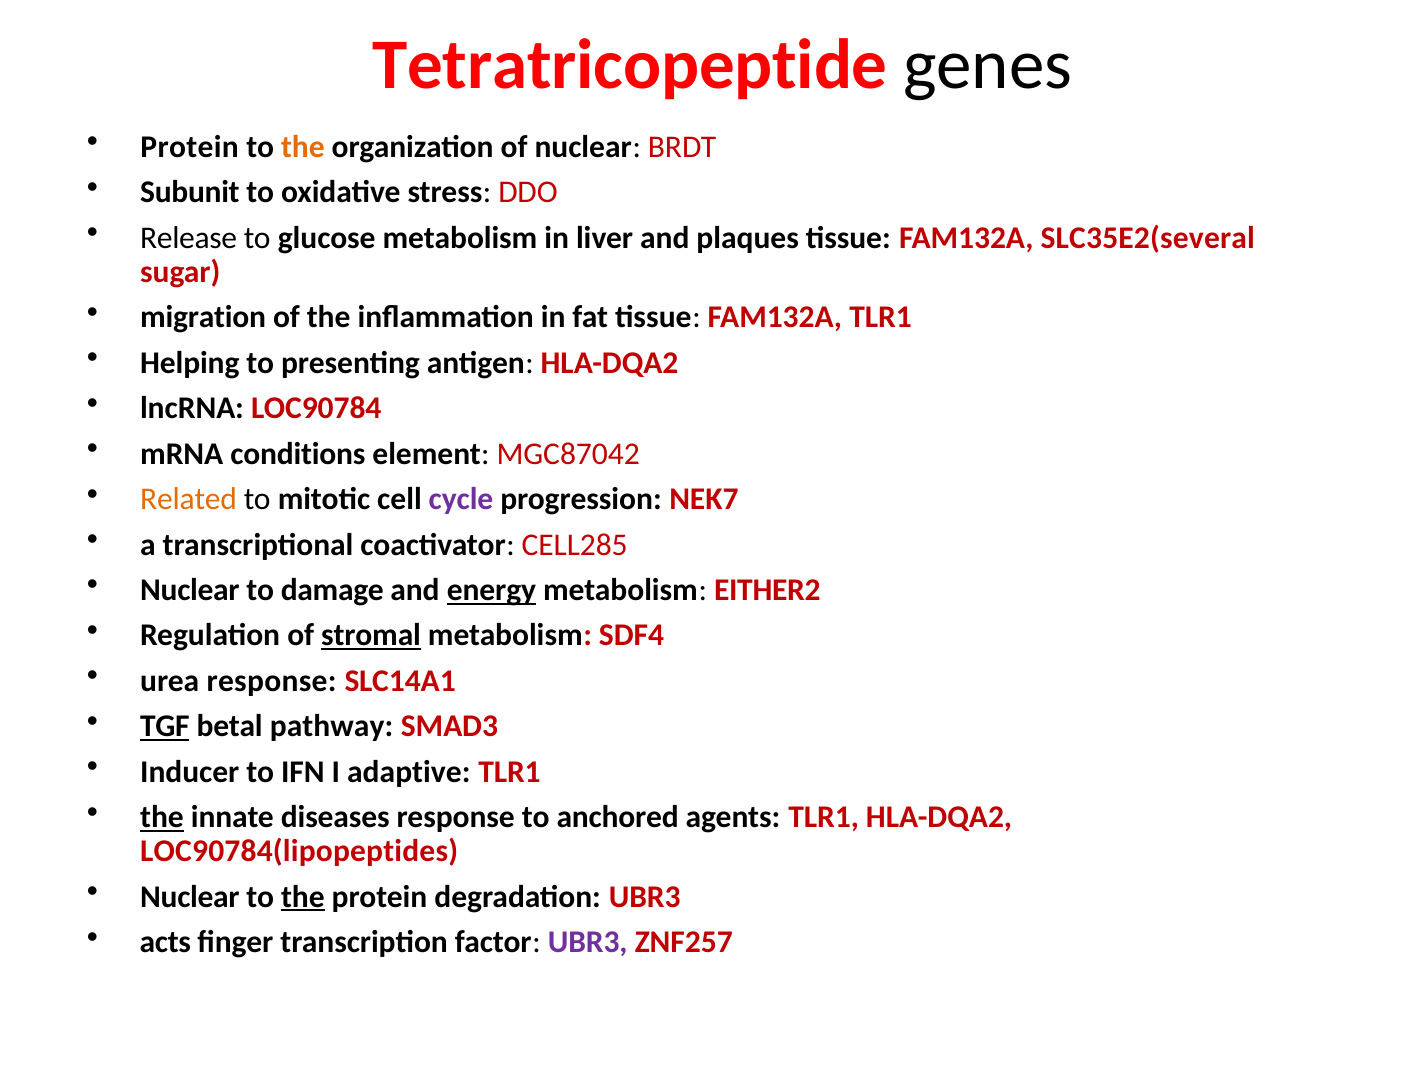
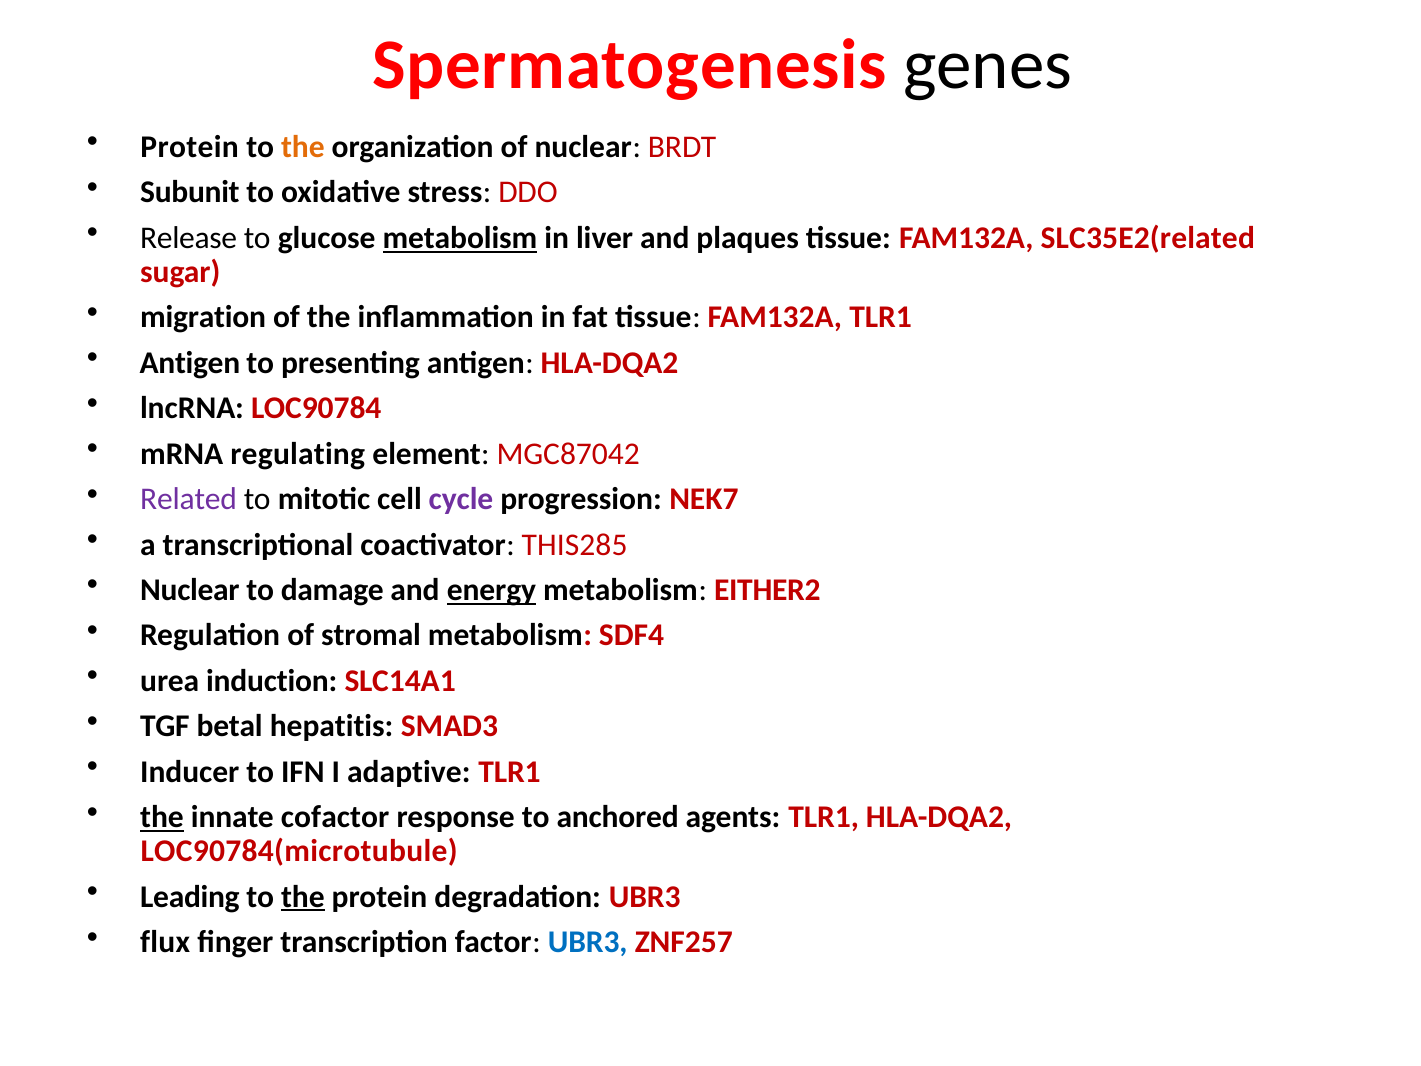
Tetratricopeptide: Tetratricopeptide -> Spermatogenesis
metabolism at (460, 238) underline: none -> present
SLC35E2(several: SLC35E2(several -> SLC35E2(related
Helping at (190, 363): Helping -> Antigen
conditions: conditions -> regulating
Related colour: orange -> purple
CELL285: CELL285 -> THIS285
stromal underline: present -> none
urea response: response -> induction
TGF underline: present -> none
pathway: pathway -> hepatitis
diseases: diseases -> cofactor
LOC90784(lipopeptides: LOC90784(lipopeptides -> LOC90784(microtubule
Nuclear at (190, 897): Nuclear -> Leading
acts: acts -> flux
UBR3 at (588, 942) colour: purple -> blue
